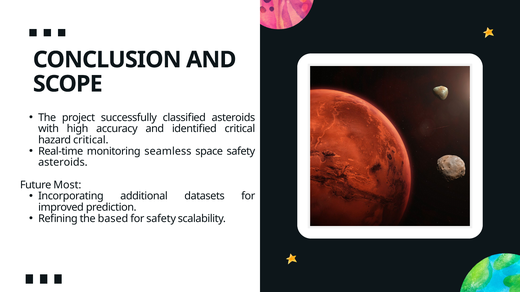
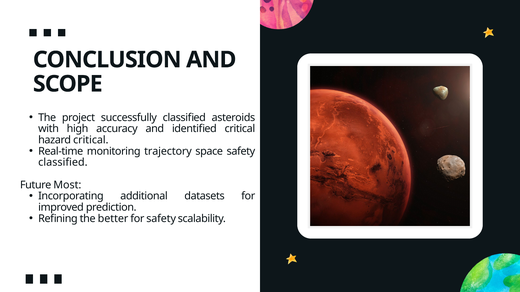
seamless: seamless -> trajectory
asteroids at (63, 163): asteroids -> classified
based: based -> better
